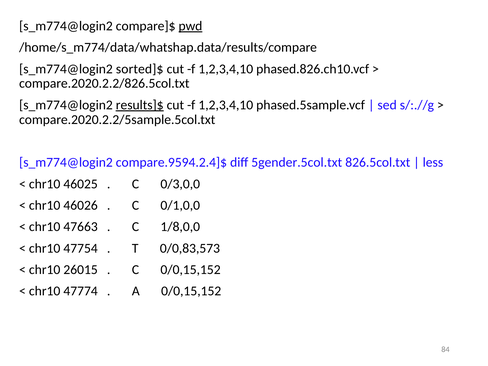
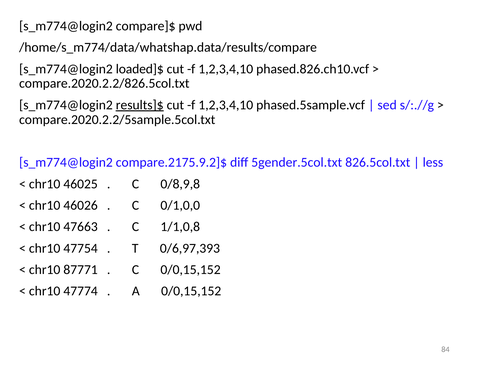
pwd underline: present -> none
sorted]$: sorted]$ -> loaded]$
compare.9594.2.4]$: compare.9594.2.4]$ -> compare.2175.9.2]$
0/3,0,0: 0/3,0,0 -> 0/8,9,8
1/8,0,0: 1/8,0,0 -> 1/1,0,8
0/0,83,573: 0/0,83,573 -> 0/6,97,393
26015: 26015 -> 87771
